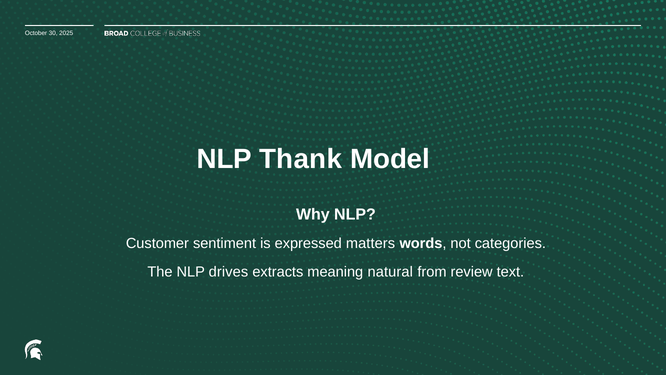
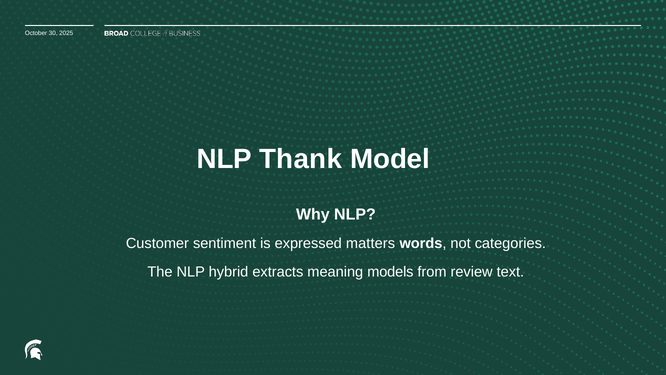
drives: drives -> hybrid
natural: natural -> models
